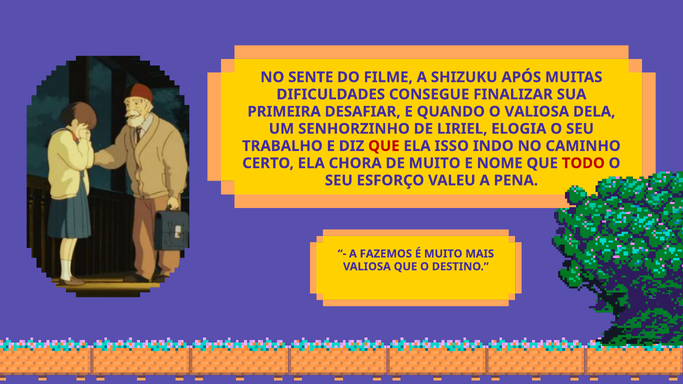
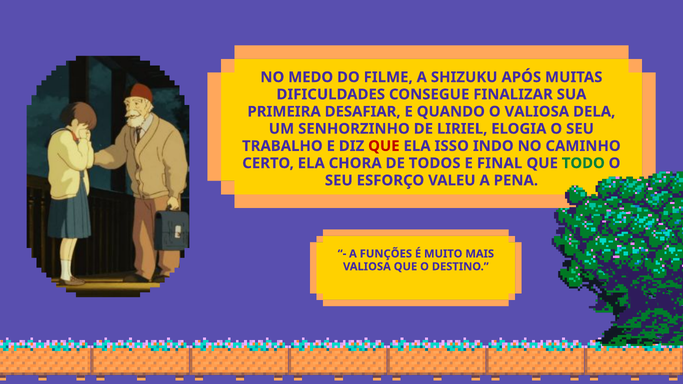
SENTE: SENTE -> MEDO
DE MUITO: MUITO -> TODOS
NOME: NOME -> FINAL
TODO colour: red -> green
FAZEMOS: FAZEMOS -> FUNÇÕES
